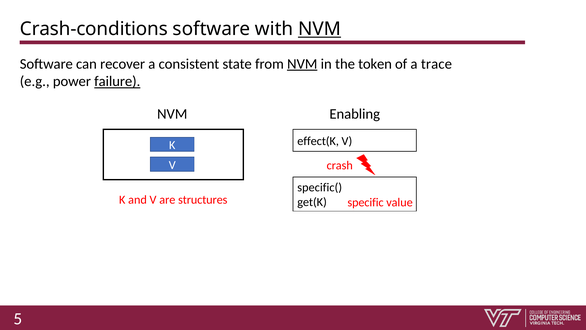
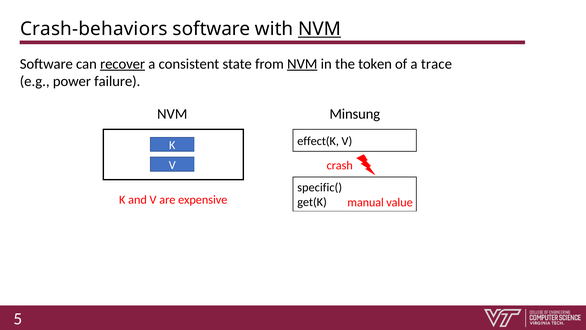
Crash-conditions: Crash-conditions -> Crash-behaviors
recover underline: none -> present
failure underline: present -> none
Enabling: Enabling -> Minsung
structures: structures -> expensive
specific: specific -> manual
